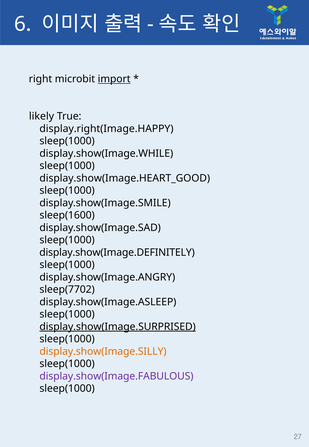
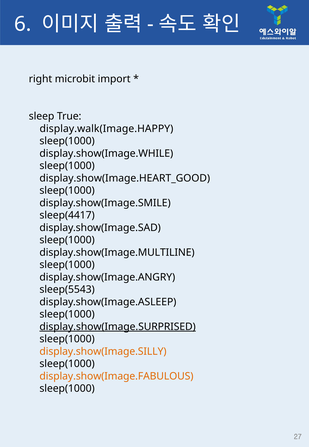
import underline: present -> none
likely: likely -> sleep
display.right(Image.HAPPY: display.right(Image.HAPPY -> display.walk(Image.HAPPY
sleep(1600: sleep(1600 -> sleep(4417
display.show(Image.DEFINITELY: display.show(Image.DEFINITELY -> display.show(Image.MULTILINE
sleep(7702: sleep(7702 -> sleep(5543
display.show(Image.FABULOUS colour: purple -> orange
